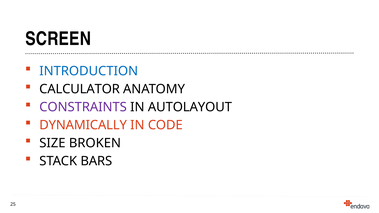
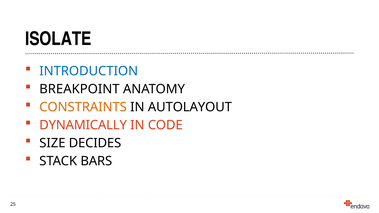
SCREEN: SCREEN -> ISOLATE
CALCULATOR: CALCULATOR -> BREAKPOINT
CONSTRAINTS colour: purple -> orange
BROKEN: BROKEN -> DECIDES
